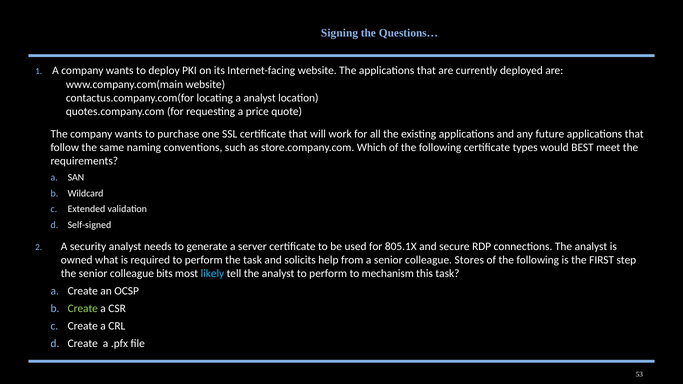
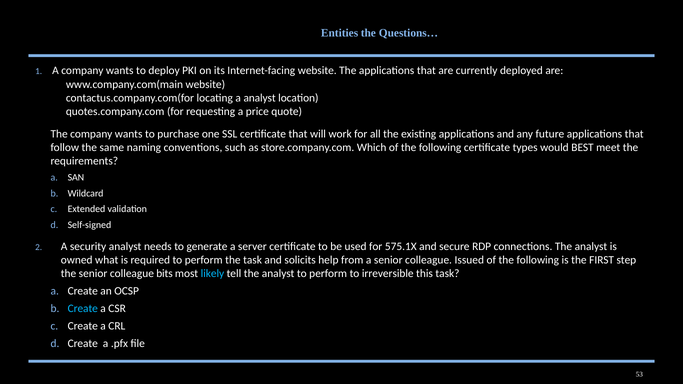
Signing: Signing -> Entities
805.1X: 805.1X -> 575.1X
Stores: Stores -> Issued
mechanism: mechanism -> irreversible
Create at (83, 309) colour: light green -> light blue
